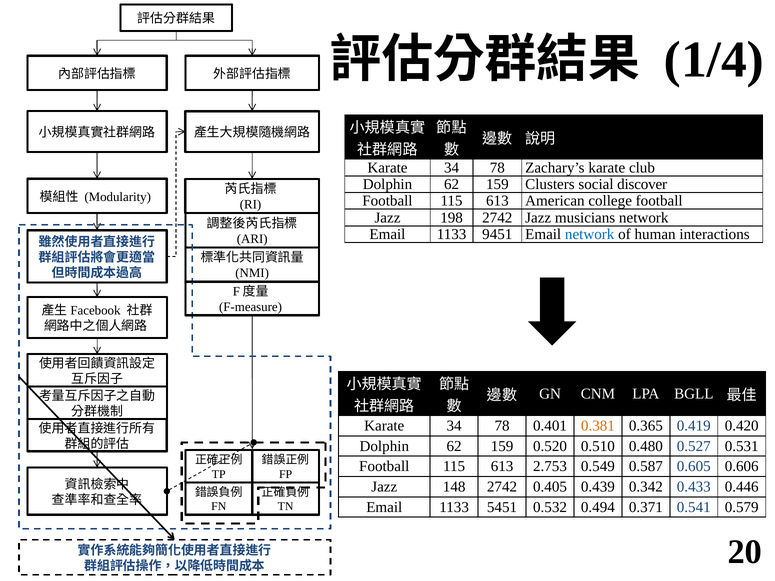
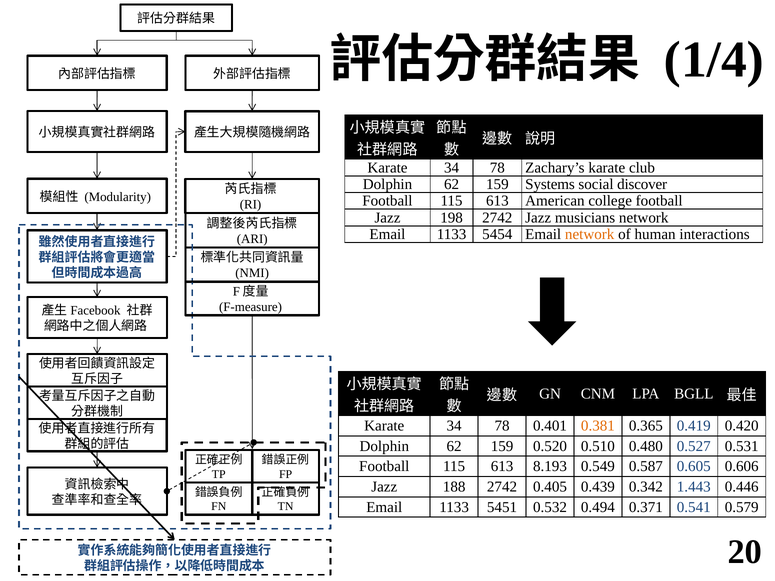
Clusters: Clusters -> Systems
9451: 9451 -> 5454
network at (590, 234) colour: blue -> orange
2.753: 2.753 -> 8.193
148: 148 -> 188
0.433: 0.433 -> 1.443
